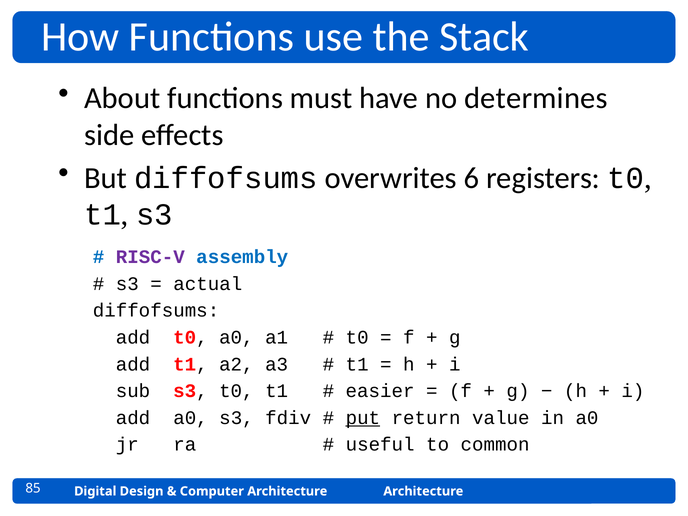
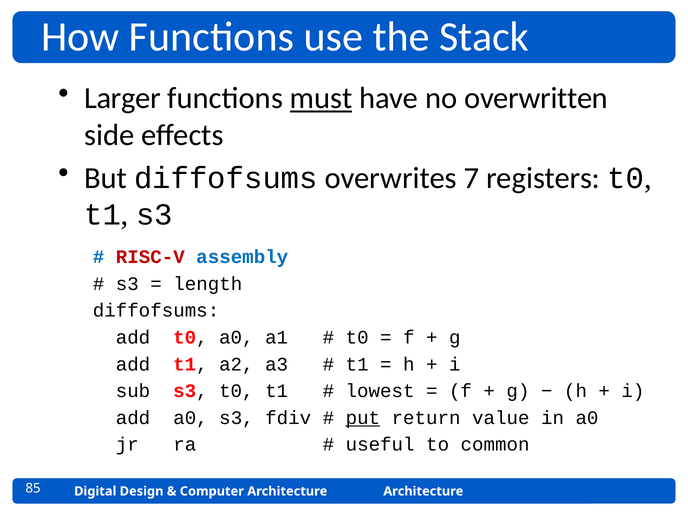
About: About -> Larger
must underline: none -> present
determines: determines -> overwritten
6: 6 -> 7
RISC-V colour: purple -> red
actual: actual -> length
easier: easier -> lowest
